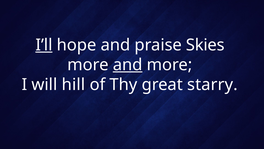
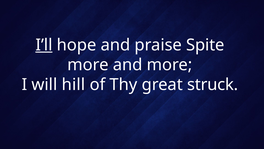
Skies: Skies -> Spite
and at (128, 65) underline: present -> none
starry: starry -> struck
